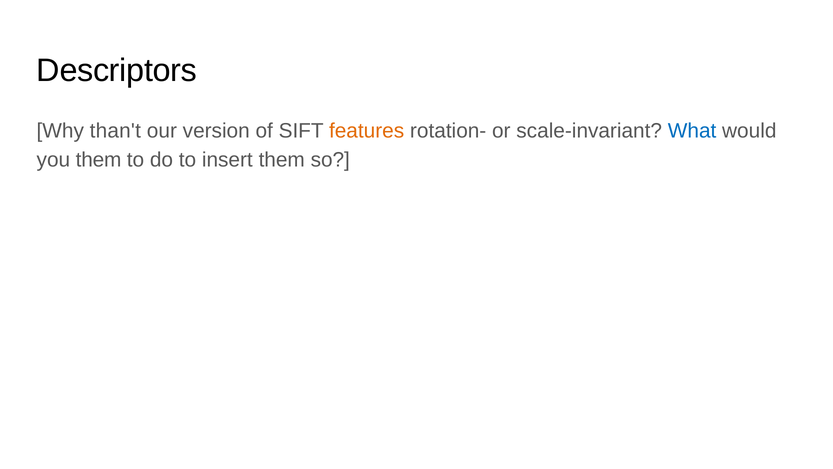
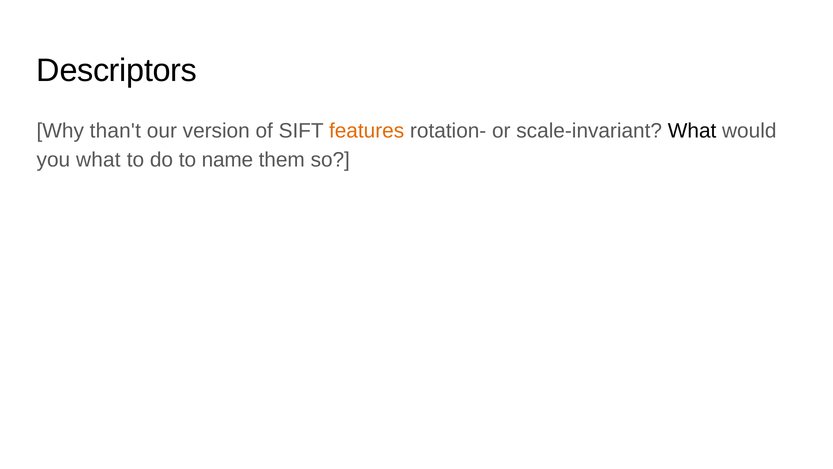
What at (692, 131) colour: blue -> black
you them: them -> what
insert: insert -> name
